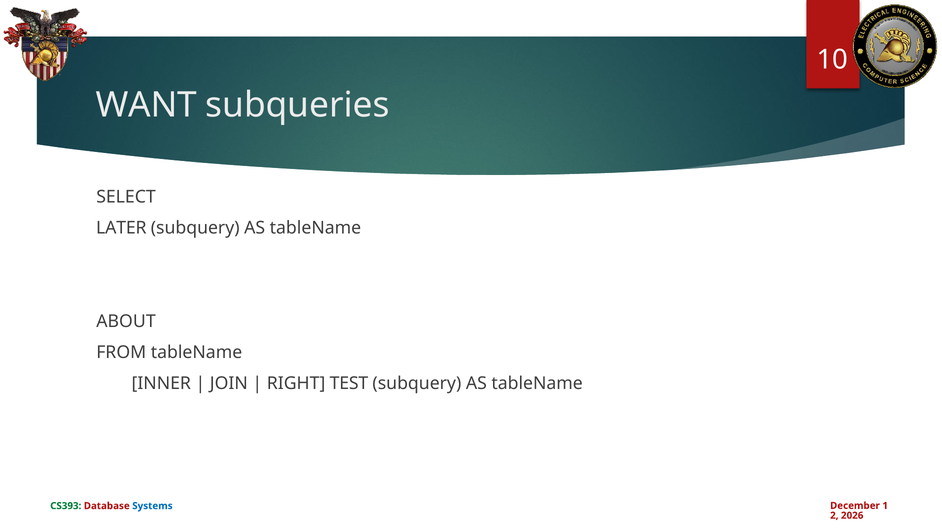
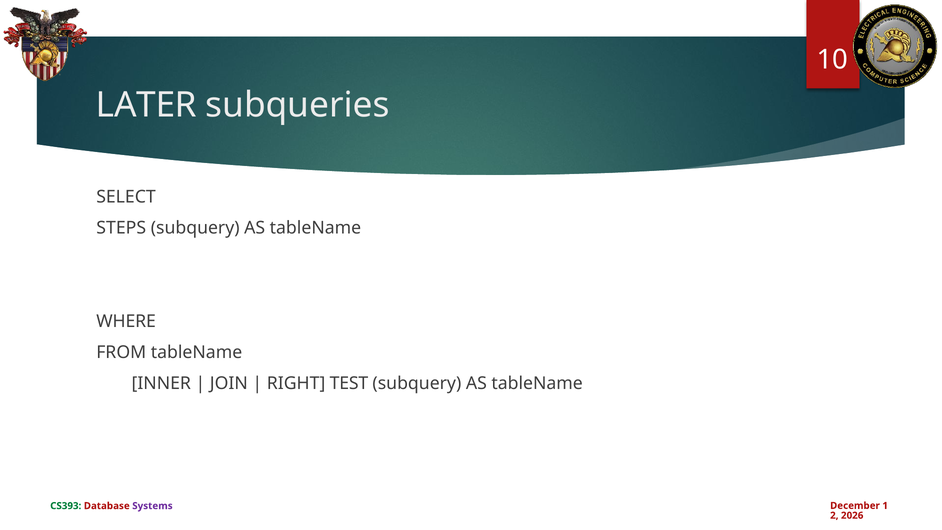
WANT: WANT -> LATER
LATER: LATER -> STEPS
ABOUT: ABOUT -> WHERE
Systems colour: blue -> purple
